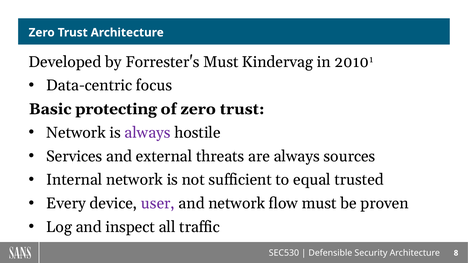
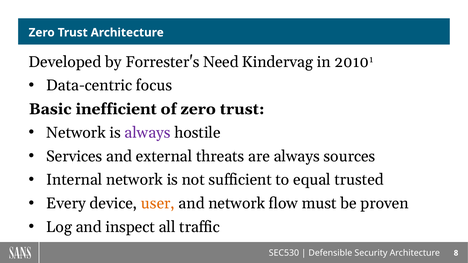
Forrester's Must: Must -> Need
protecting: protecting -> inefficient
user colour: purple -> orange
